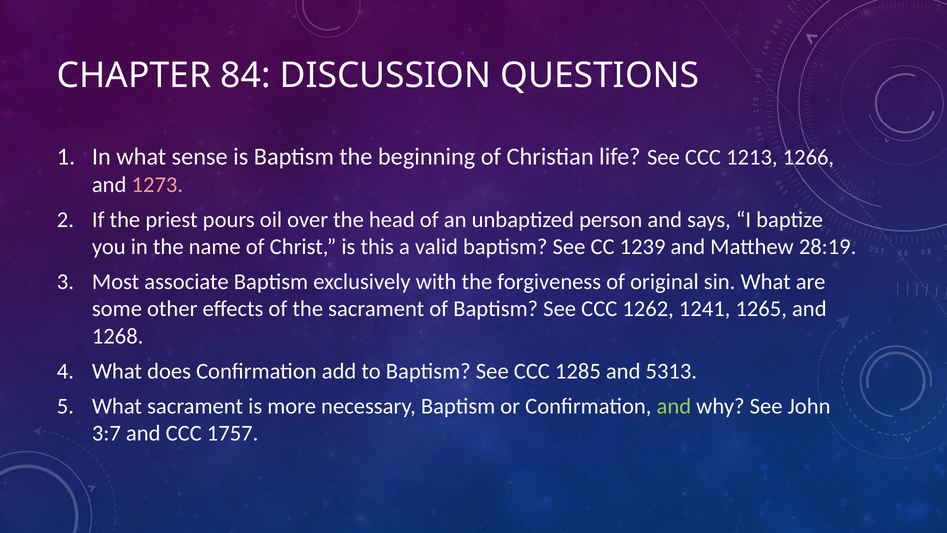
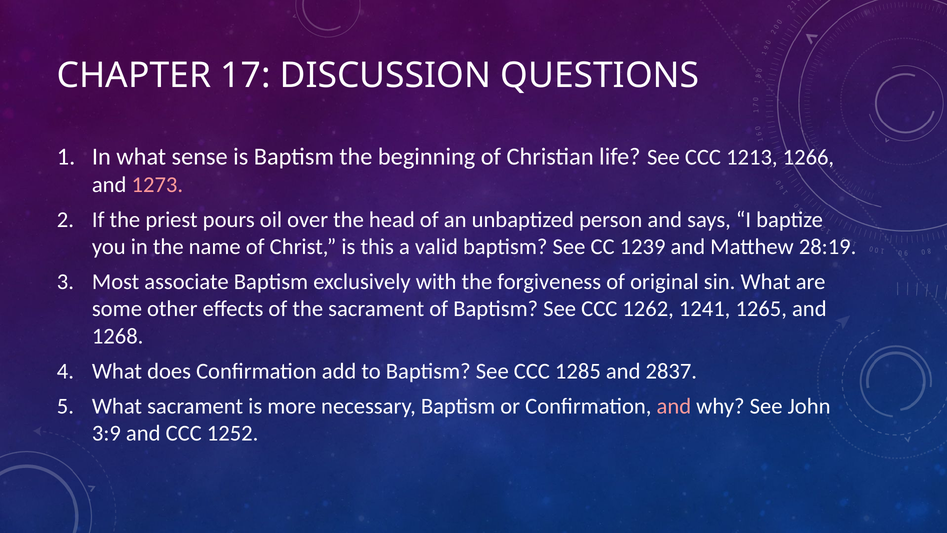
84: 84 -> 17
5313: 5313 -> 2837
and at (674, 406) colour: light green -> pink
3:7: 3:7 -> 3:9
1757: 1757 -> 1252
